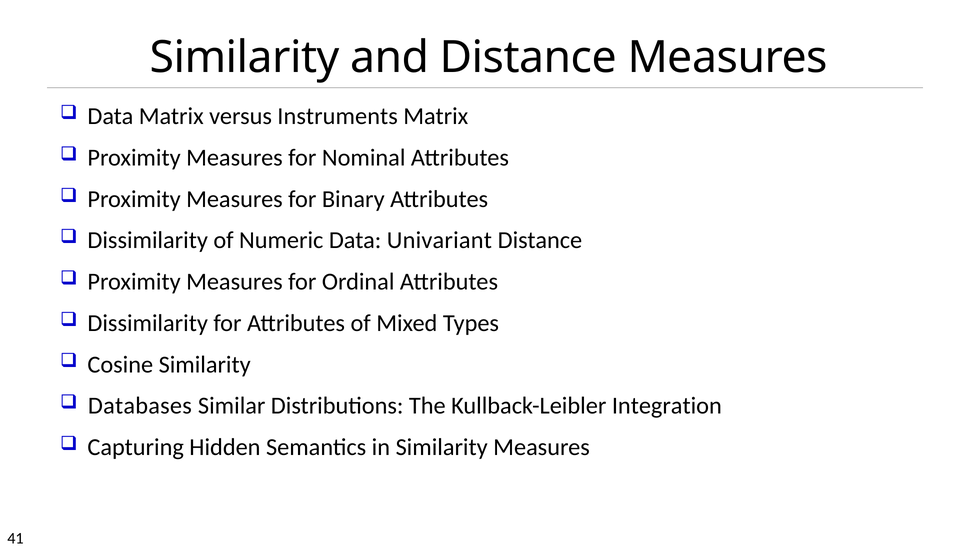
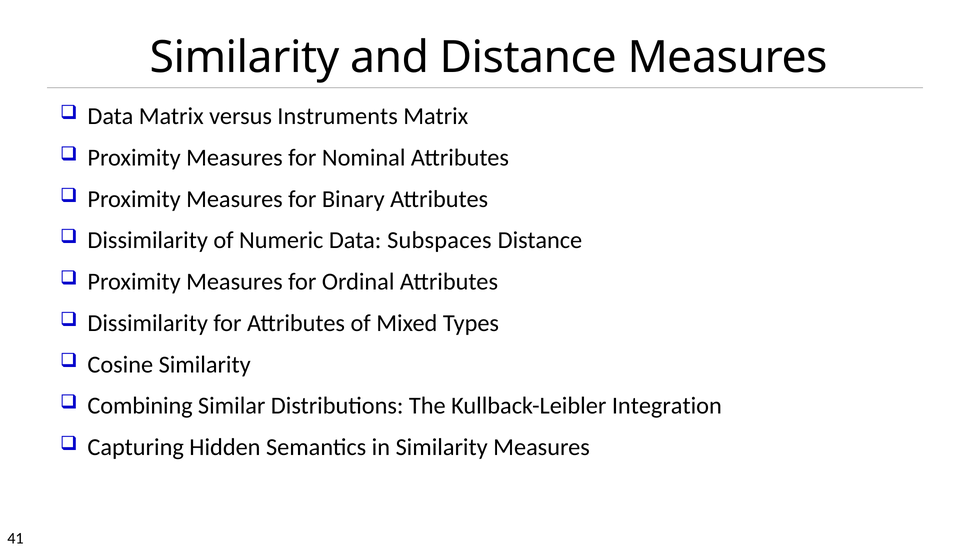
Univariant: Univariant -> Subspaces
Databases: Databases -> Combining
